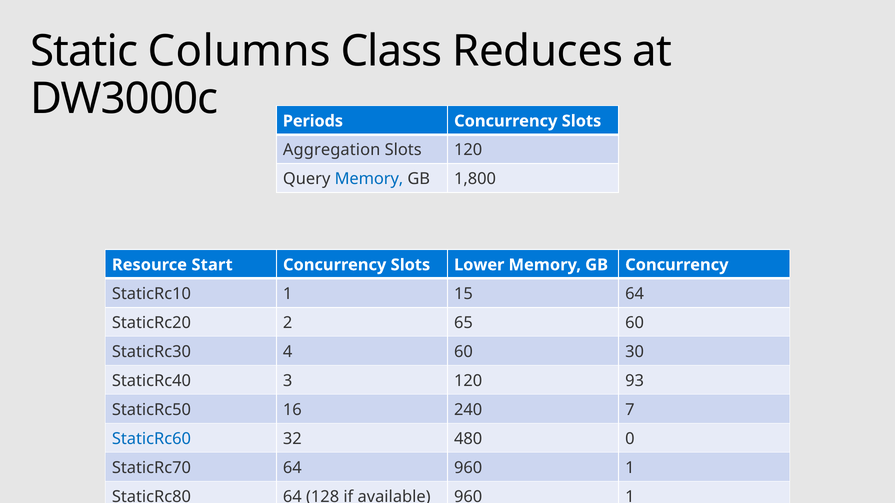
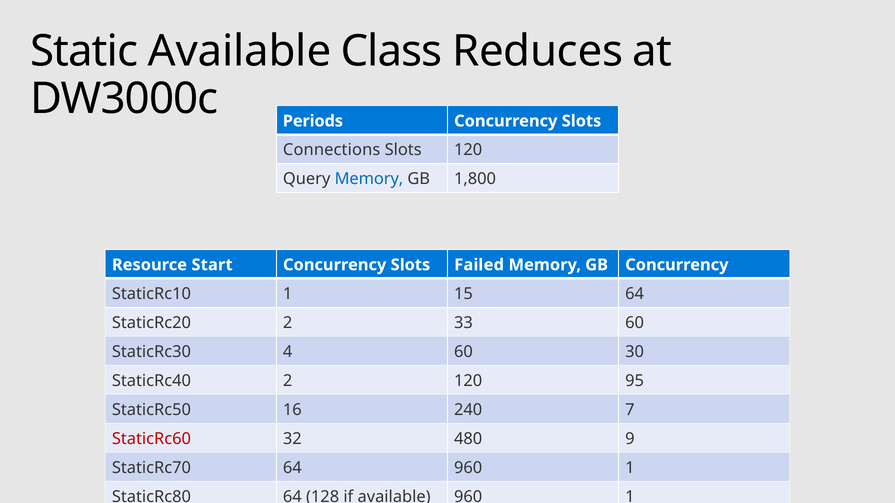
Static Columns: Columns -> Available
Aggregation: Aggregation -> Connections
Lower: Lower -> Failed
65: 65 -> 33
StaticRc40 3: 3 -> 2
93: 93 -> 95
StaticRc60 colour: blue -> red
0: 0 -> 9
